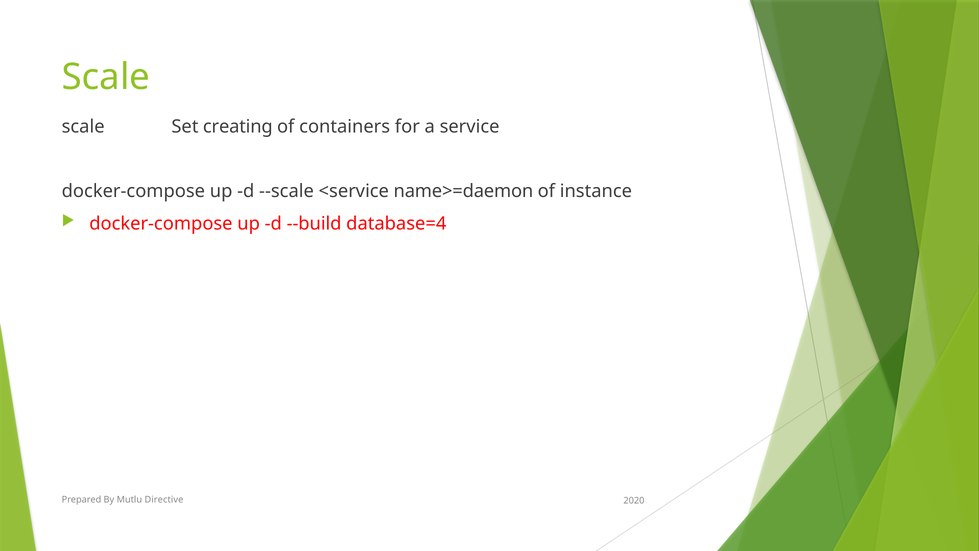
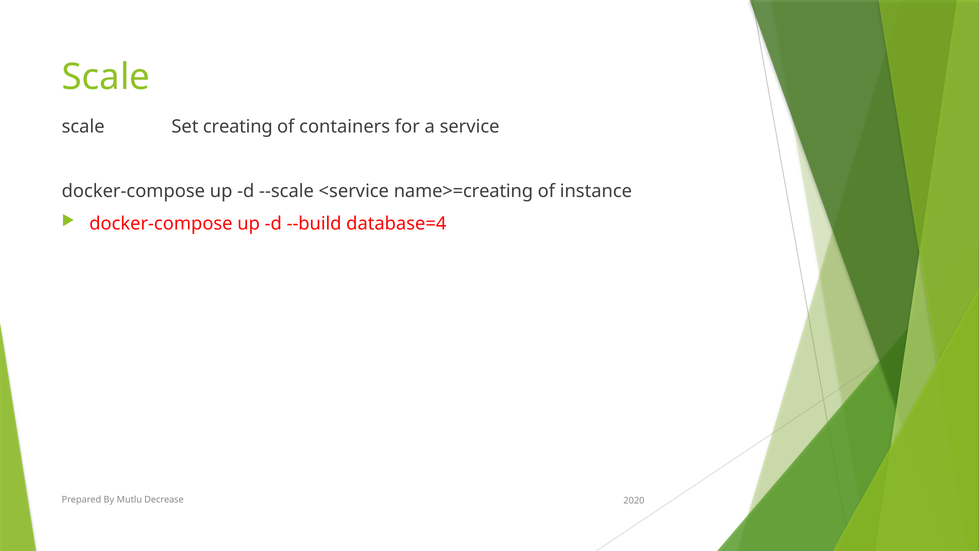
name>=daemon: name>=daemon -> name>=creating
Directive: Directive -> Decrease
